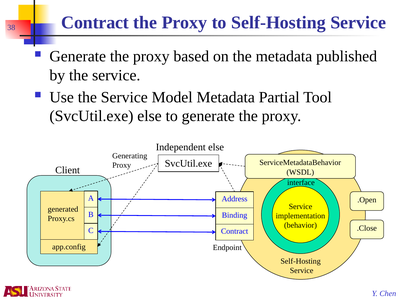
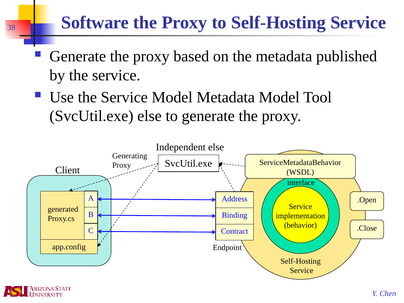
Contract at (95, 23): Contract -> Software
Metadata Partial: Partial -> Model
